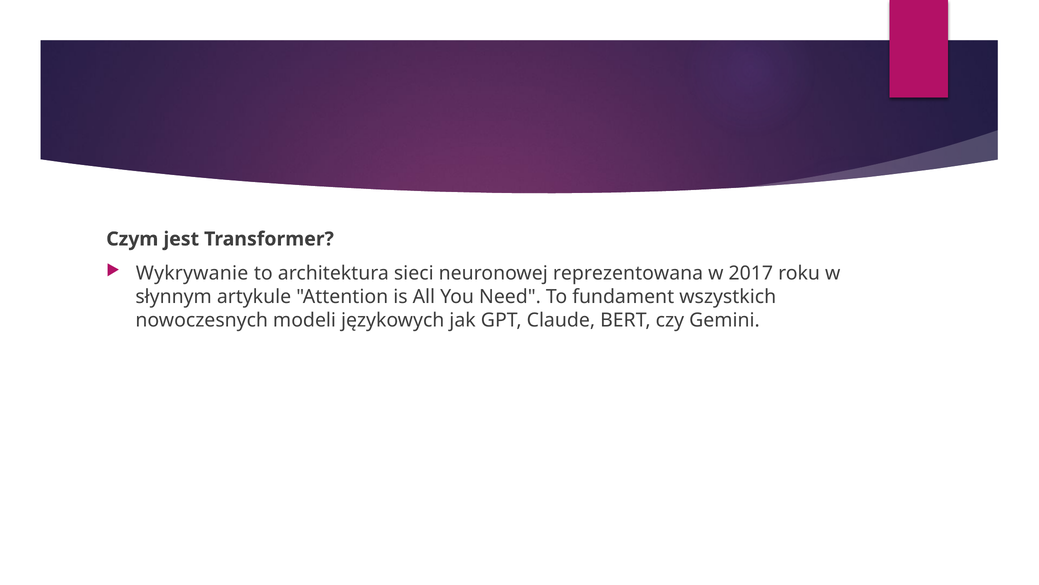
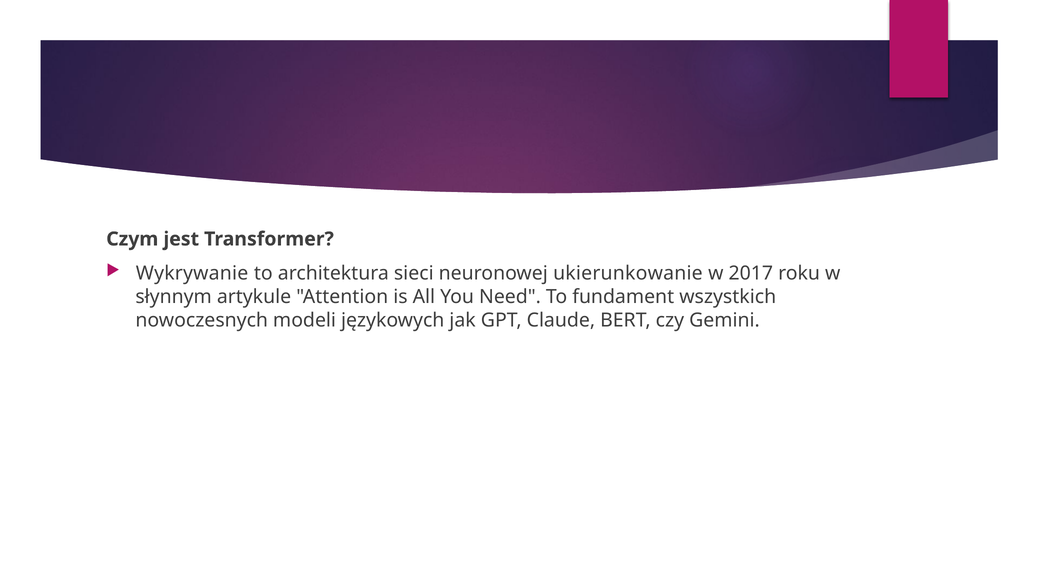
reprezentowana: reprezentowana -> ukierunkowanie
